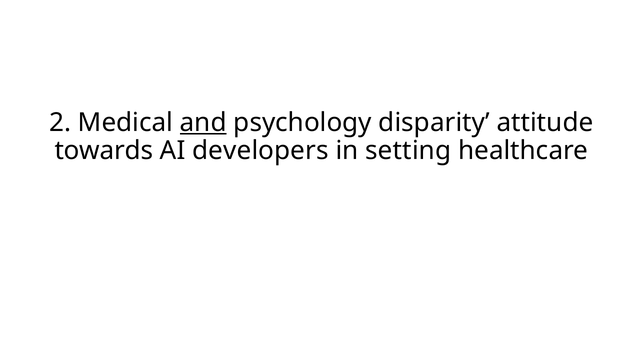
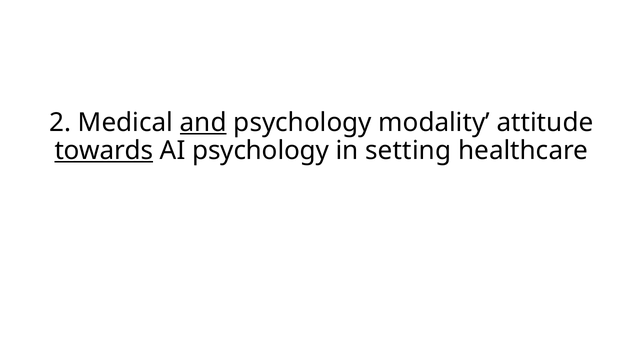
disparity: disparity -> modality
towards underline: none -> present
AI developers: developers -> psychology
